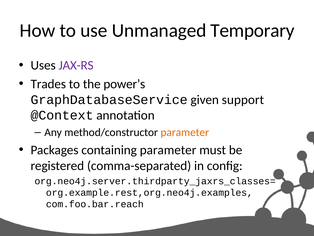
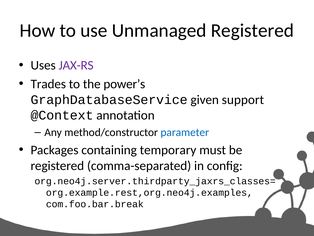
Unmanaged Temporary: Temporary -> Registered
parameter at (185, 132) colour: orange -> blue
containing parameter: parameter -> temporary
com.foo.bar.reach: com.foo.bar.reach -> com.foo.bar.break
